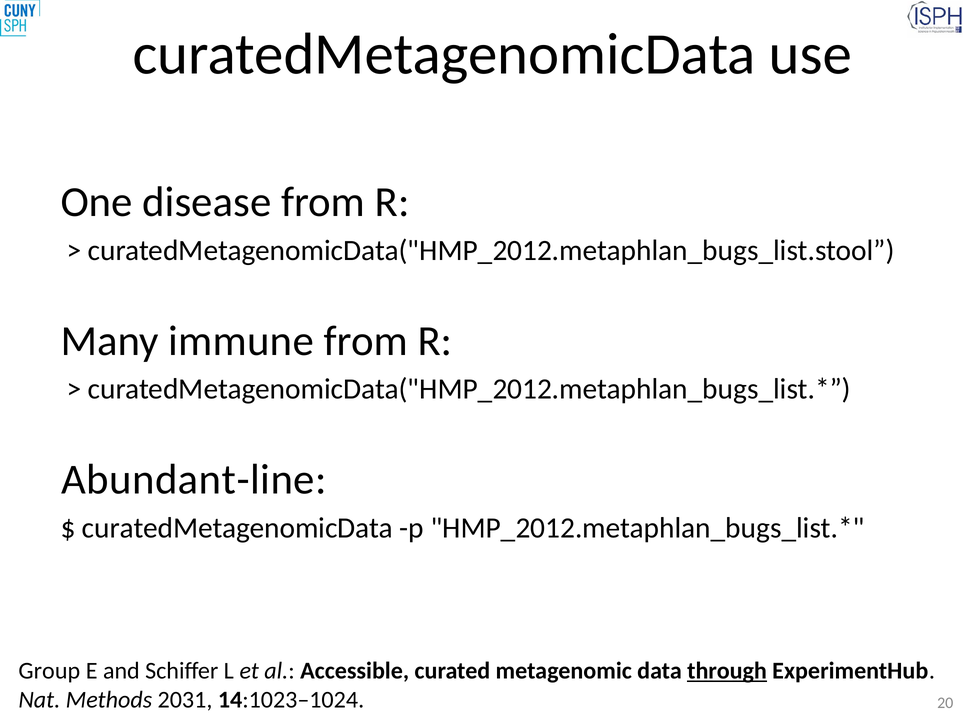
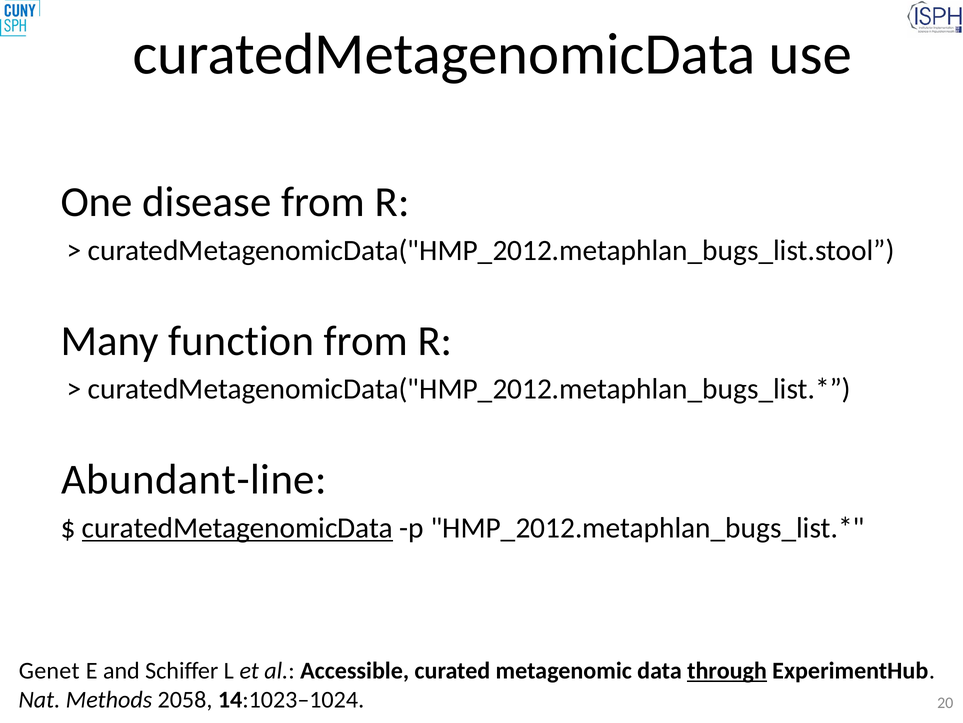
immune: immune -> function
curatedMetagenomicData at (237, 527) underline: none -> present
Group: Group -> Genet
2031: 2031 -> 2058
